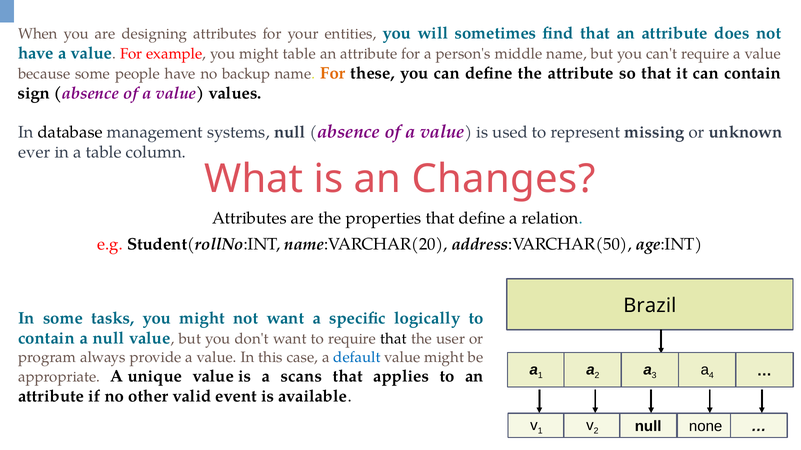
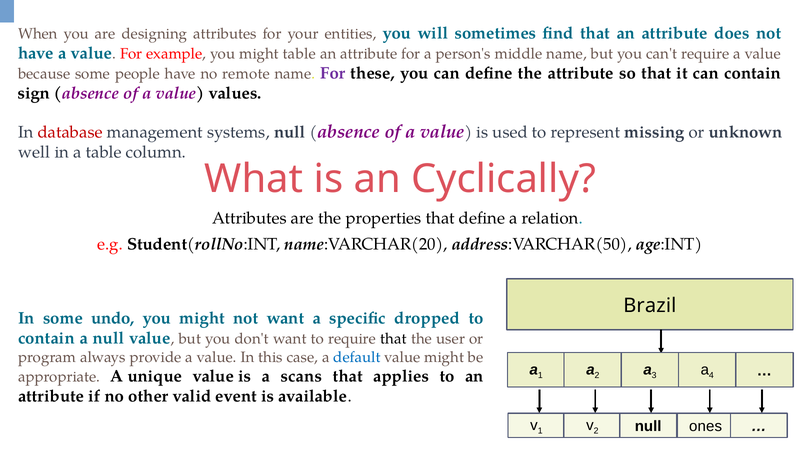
backup: backup -> remote
For at (333, 73) colour: orange -> purple
database colour: black -> red
ever: ever -> well
Changes: Changes -> Cyclically
tasks: tasks -> undo
logically: logically -> dropped
none: none -> ones
